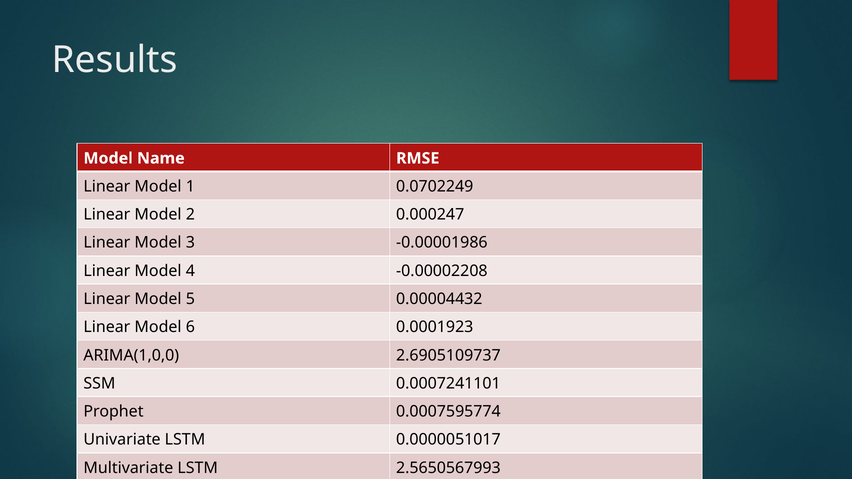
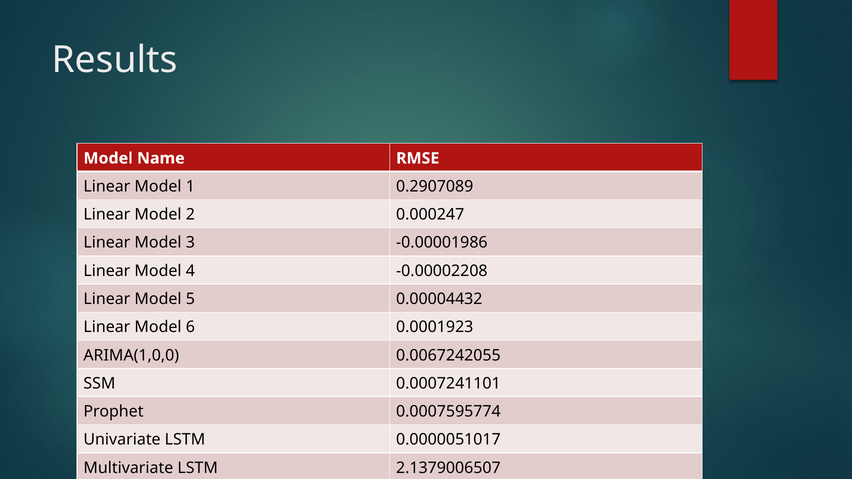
0.0702249: 0.0702249 -> 0.2907089
2.6905109737: 2.6905109737 -> 0.0067242055
2.5650567993: 2.5650567993 -> 2.1379006507
